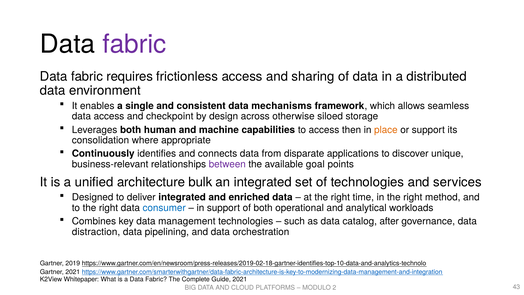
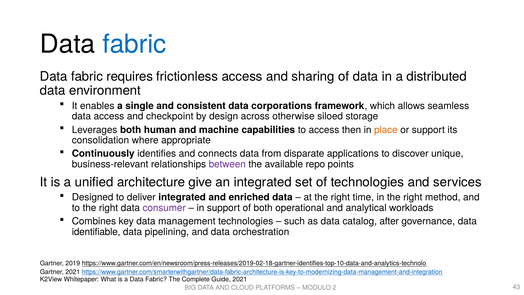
fabric at (134, 44) colour: purple -> blue
mechanisms: mechanisms -> corporations
goal: goal -> repo
bulk: bulk -> give
consumer colour: blue -> purple
distraction: distraction -> identifiable
